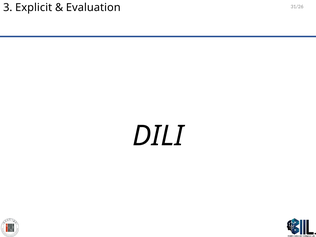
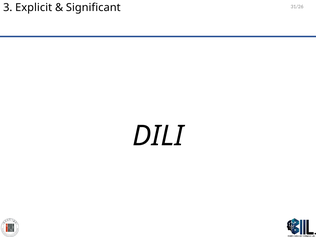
Evaluation: Evaluation -> Significant
